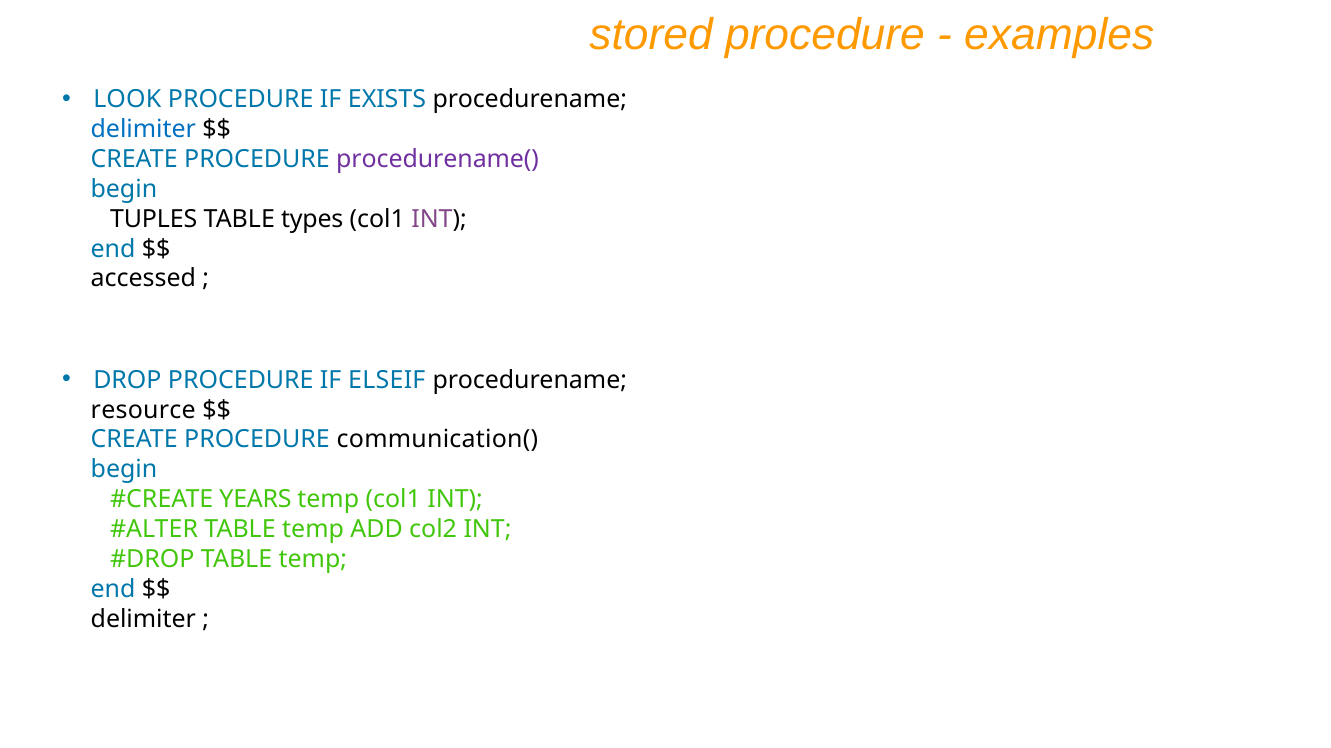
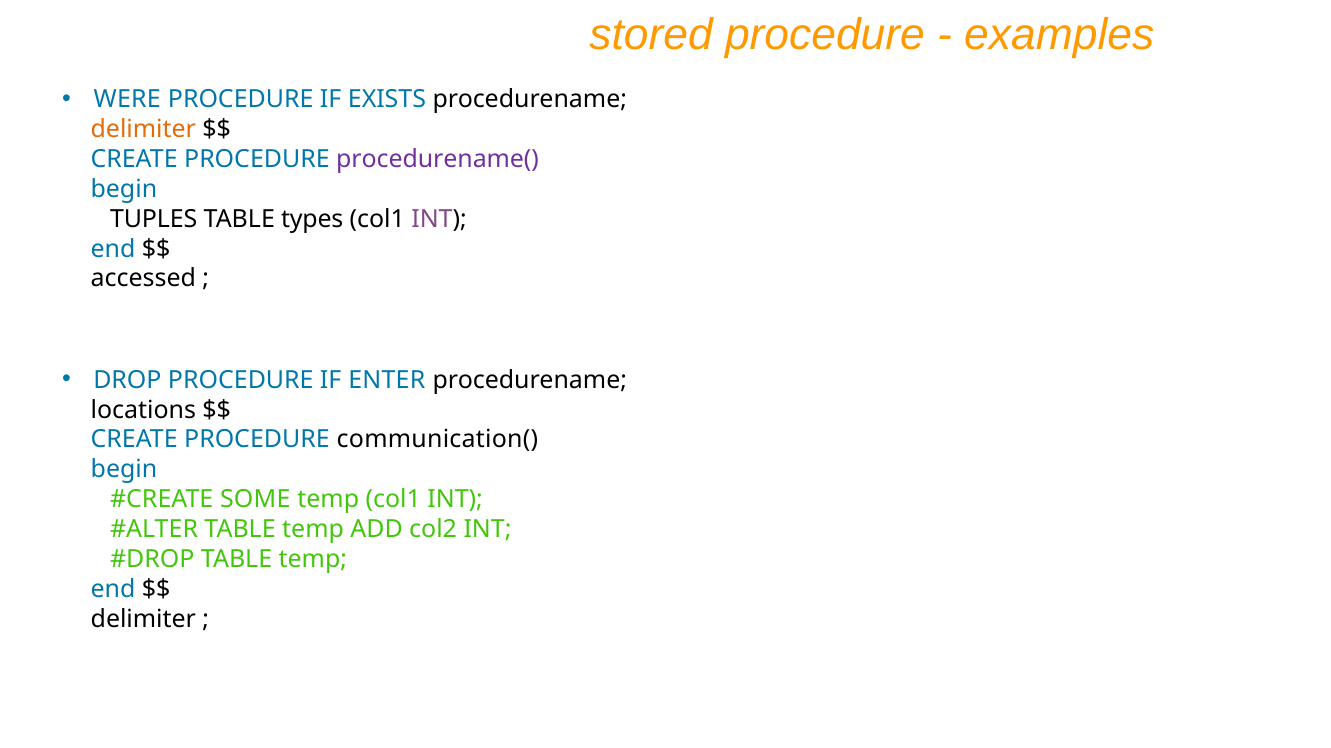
LOOK: LOOK -> WERE
delimiter at (143, 129) colour: blue -> orange
ELSEIF: ELSEIF -> ENTER
resource: resource -> locations
YEARS: YEARS -> SOME
